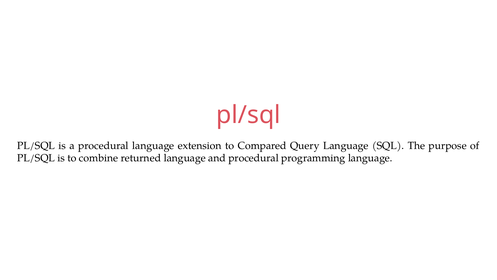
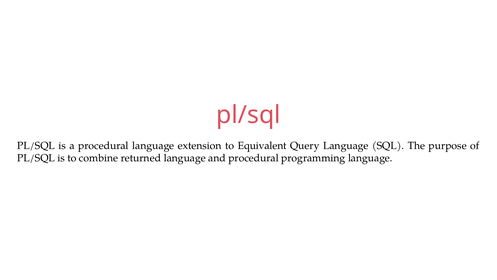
Compared: Compared -> Equivalent
